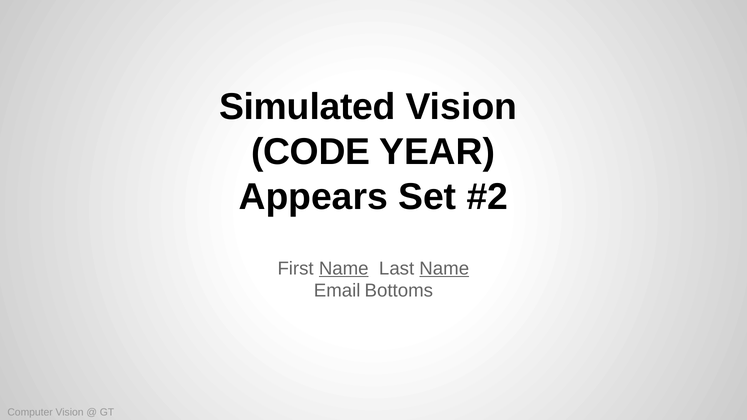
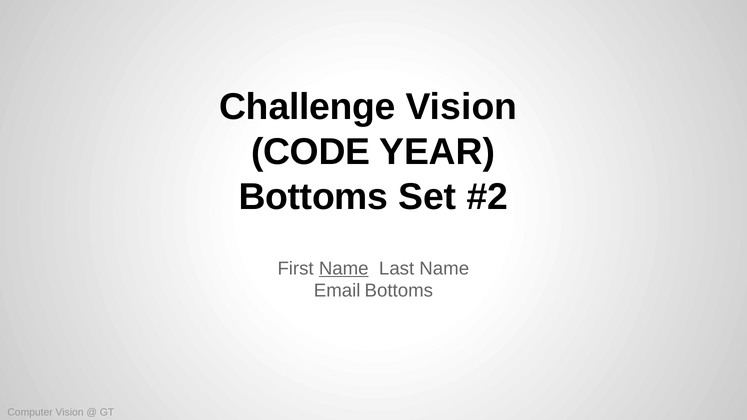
Simulated: Simulated -> Challenge
Appears at (313, 197): Appears -> Bottoms
Name at (444, 269) underline: present -> none
